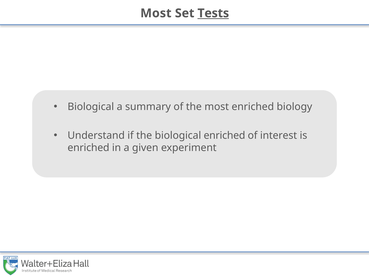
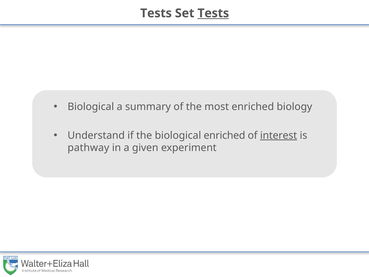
Most at (156, 13): Most -> Tests
interest underline: none -> present
enriched at (88, 148): enriched -> pathway
